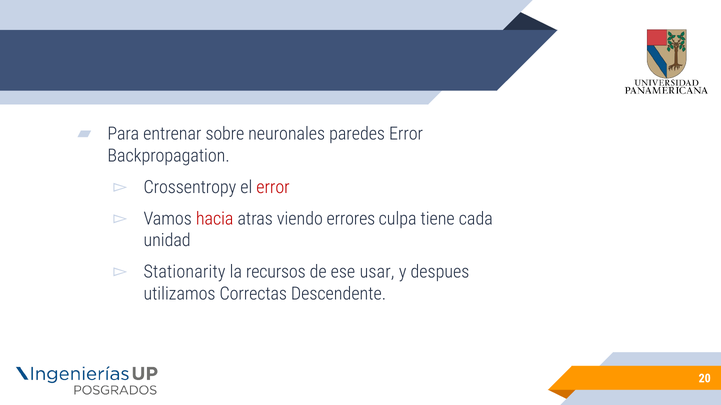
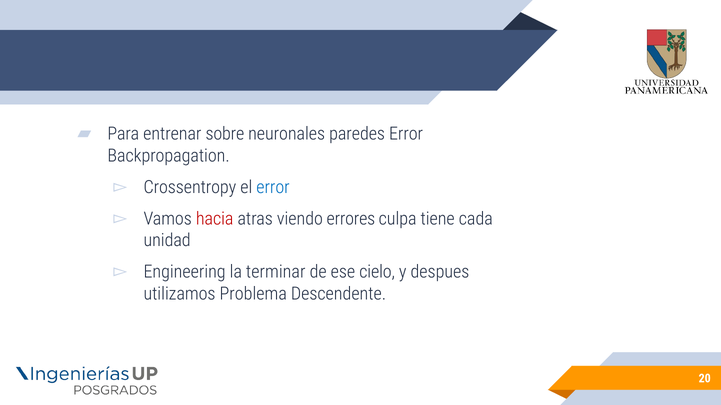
error at (273, 187) colour: red -> blue
Stationarity: Stationarity -> Engineering
recursos: recursos -> terminar
usar: usar -> cielo
Correctas: Correctas -> Problema
